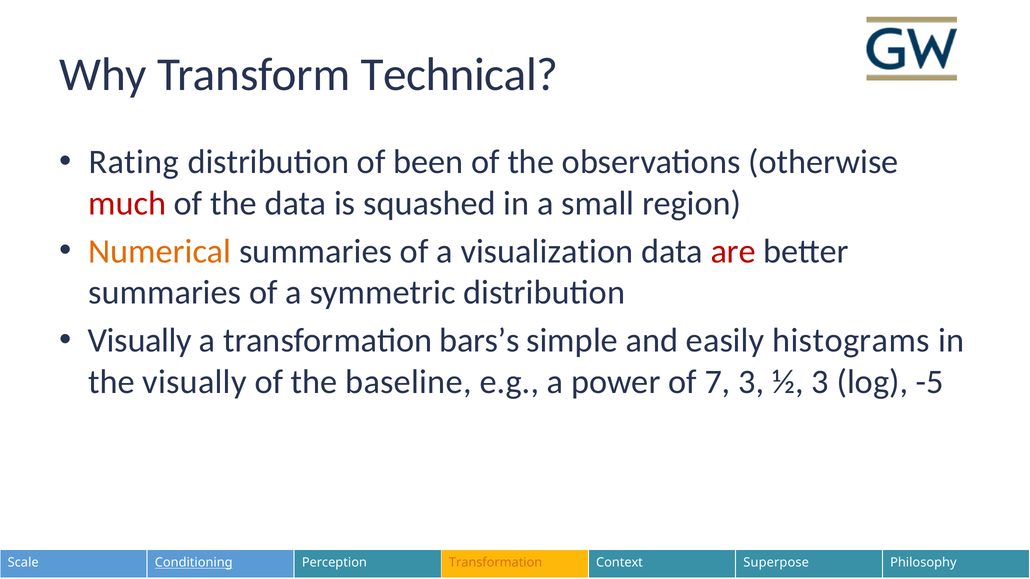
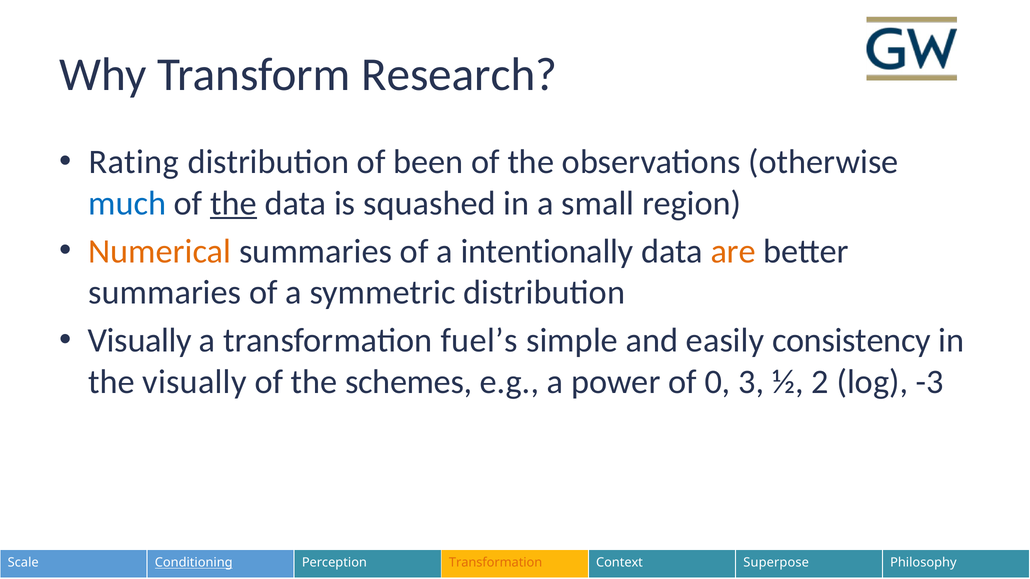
Technical: Technical -> Research
much colour: red -> blue
the at (233, 203) underline: none -> present
visualization: visualization -> intentionally
are colour: red -> orange
bars’s: bars’s -> fuel’s
histograms: histograms -> consistency
baseline: baseline -> schemes
7: 7 -> 0
½ 3: 3 -> 2
-5: -5 -> -3
